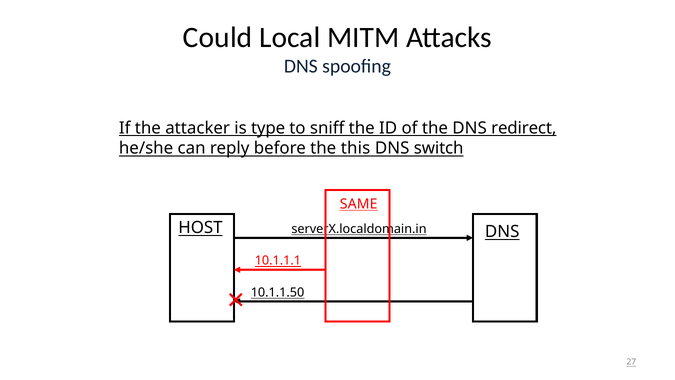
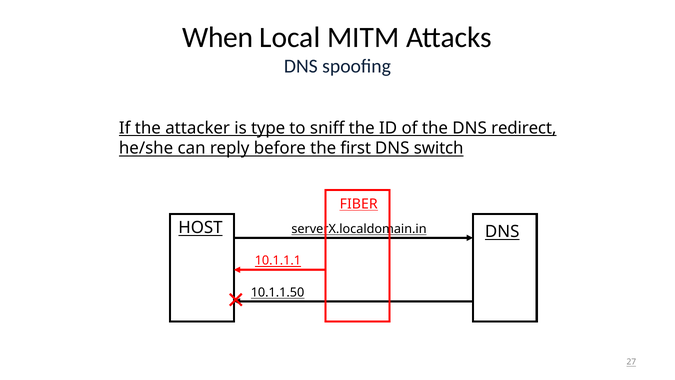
Could: Could -> When
this: this -> first
SAME: SAME -> FIBER
